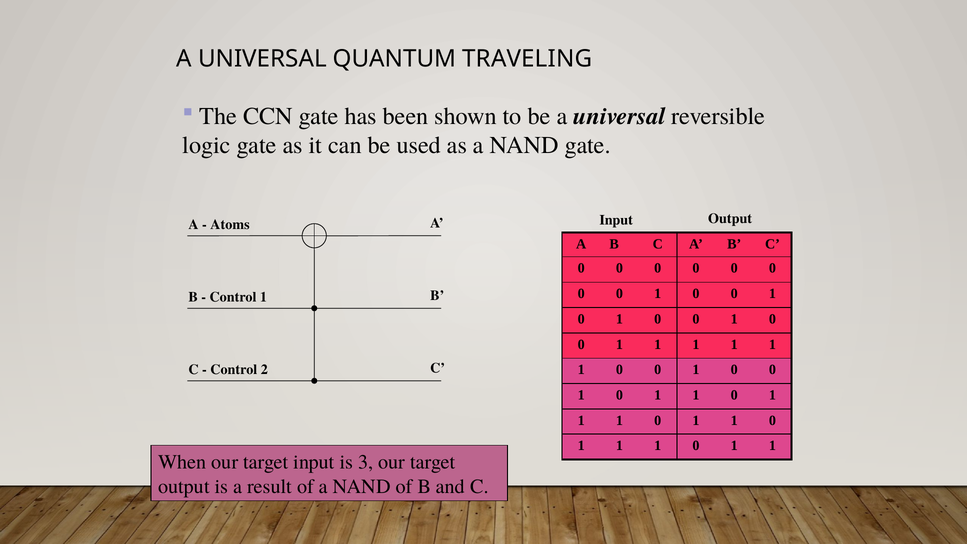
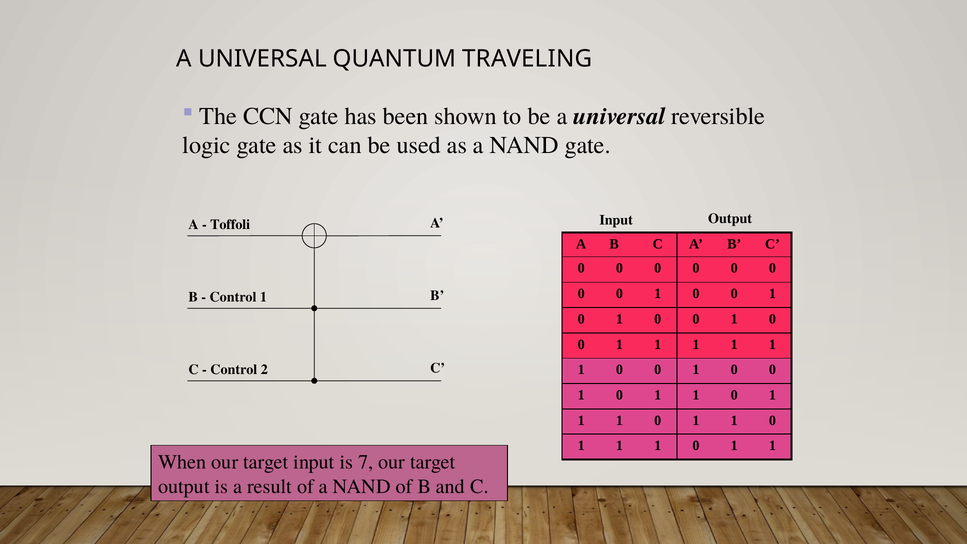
Atoms: Atoms -> Toffoli
3: 3 -> 7
